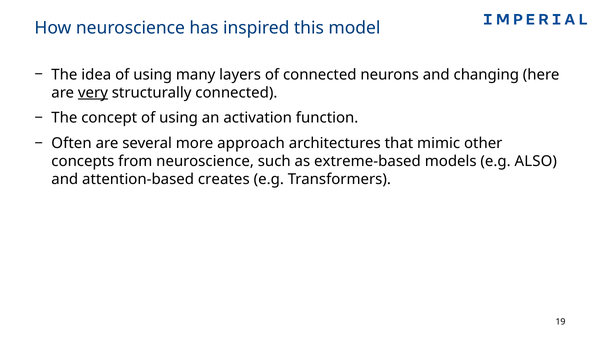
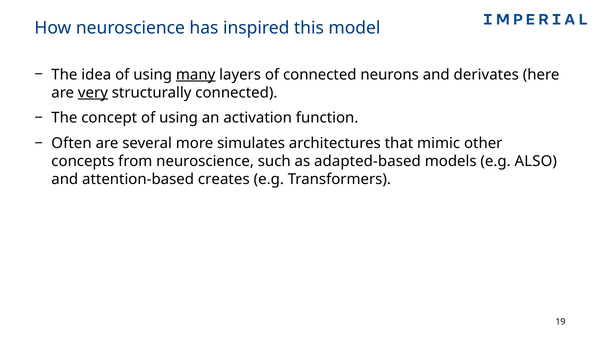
many underline: none -> present
changing: changing -> derivates
approach: approach -> simulates
extreme-based: extreme-based -> adapted-based
